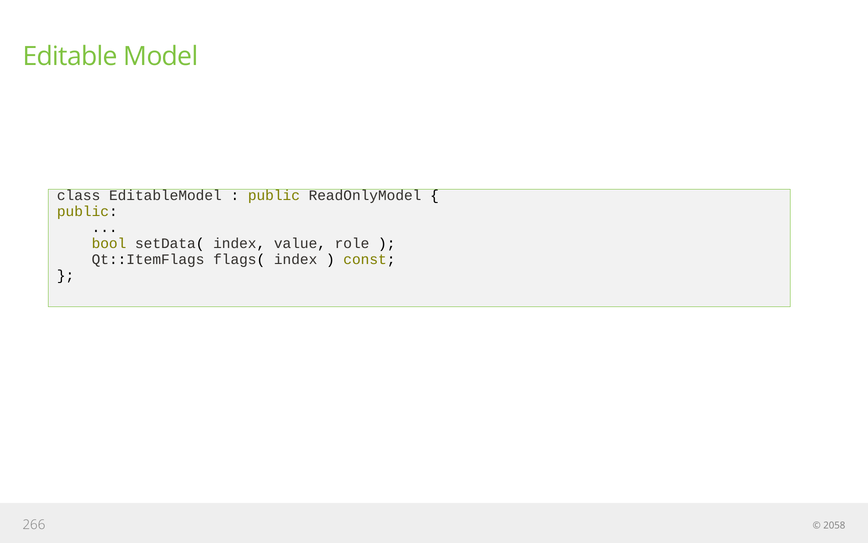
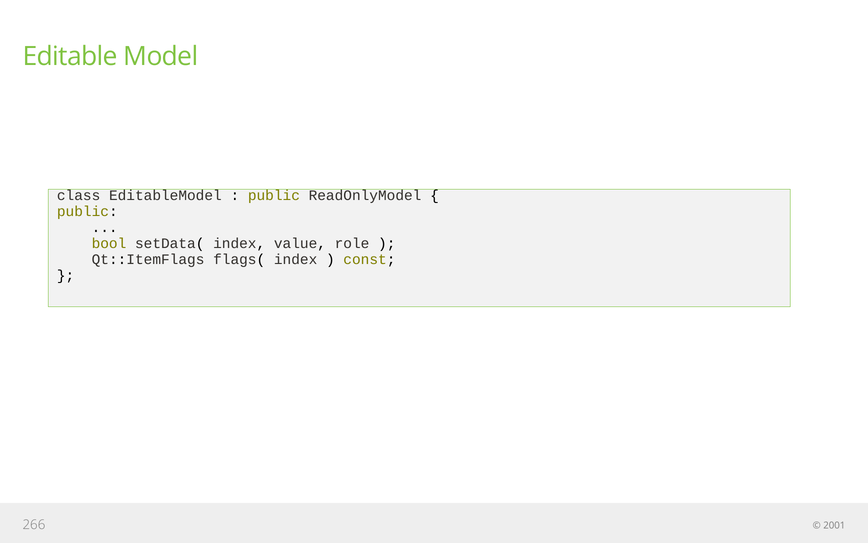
2058: 2058 -> 2001
